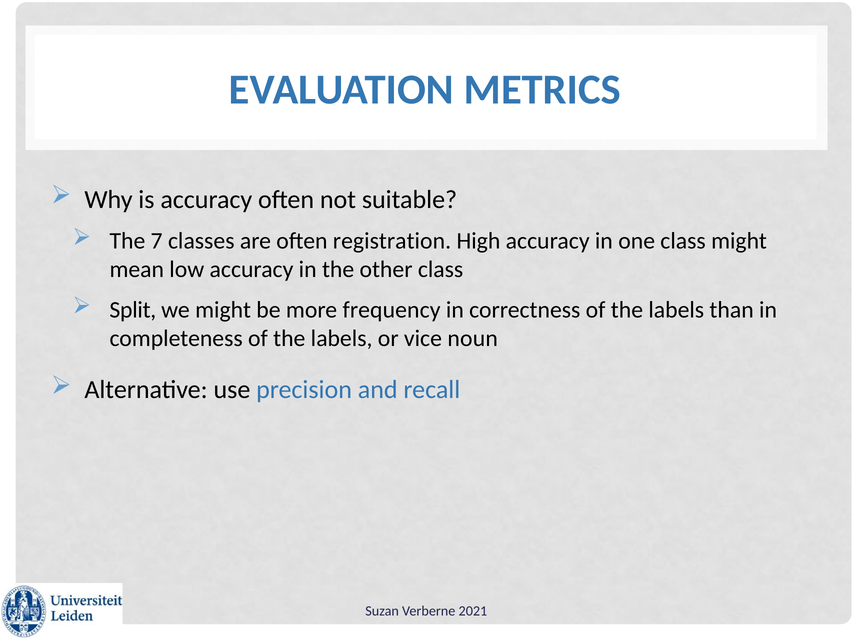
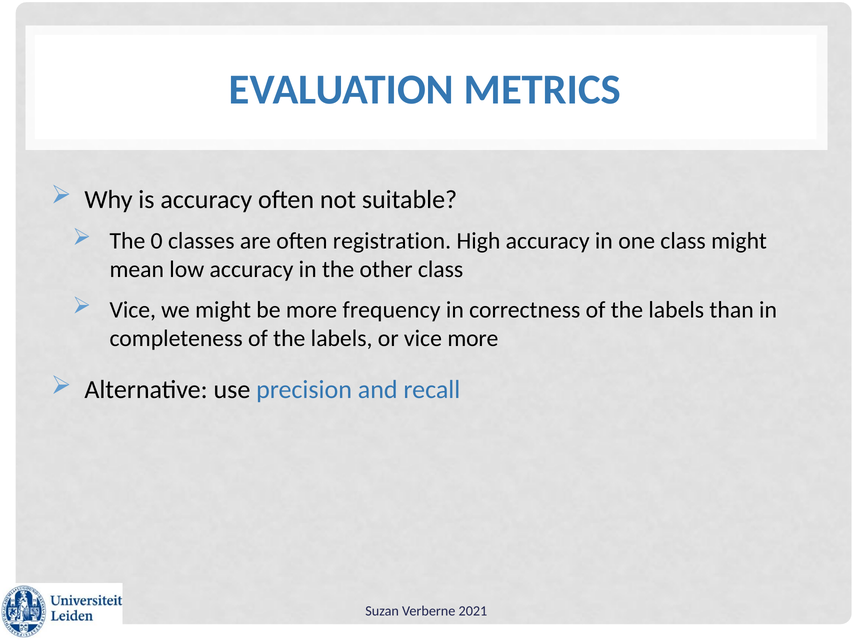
7: 7 -> 0
Split at (133, 310): Split -> Vice
vice noun: noun -> more
